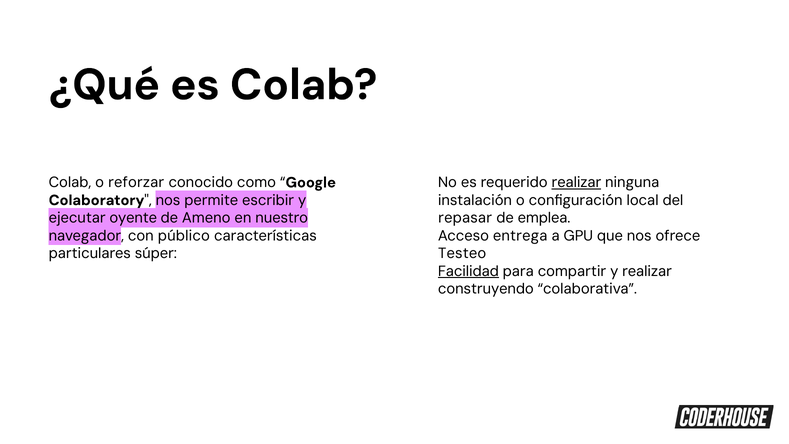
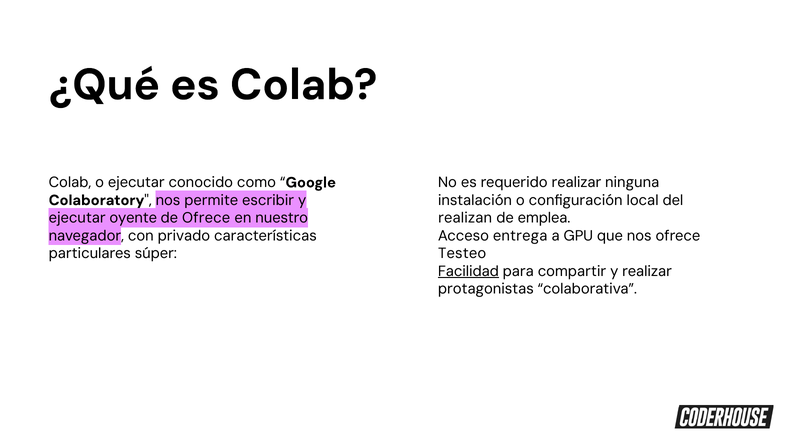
realizar at (576, 182) underline: present -> none
o reforzar: reforzar -> ejecutar
de Ameno: Ameno -> Ofrece
repasar: repasar -> realizan
público: público -> privado
construyendo: construyendo -> protagonistas
